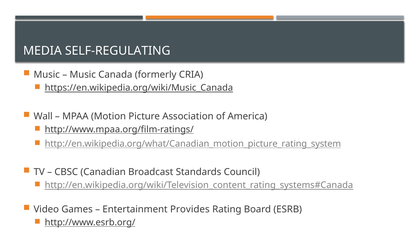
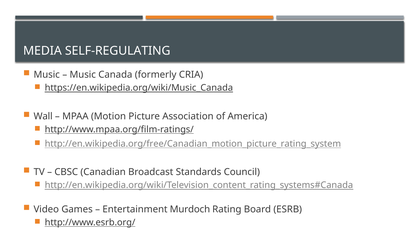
http://en.wikipedia.org/what/Canadian_motion_picture_rating_system: http://en.wikipedia.org/what/Canadian_motion_picture_rating_system -> http://en.wikipedia.org/free/Canadian_motion_picture_rating_system
Provides: Provides -> Murdoch
